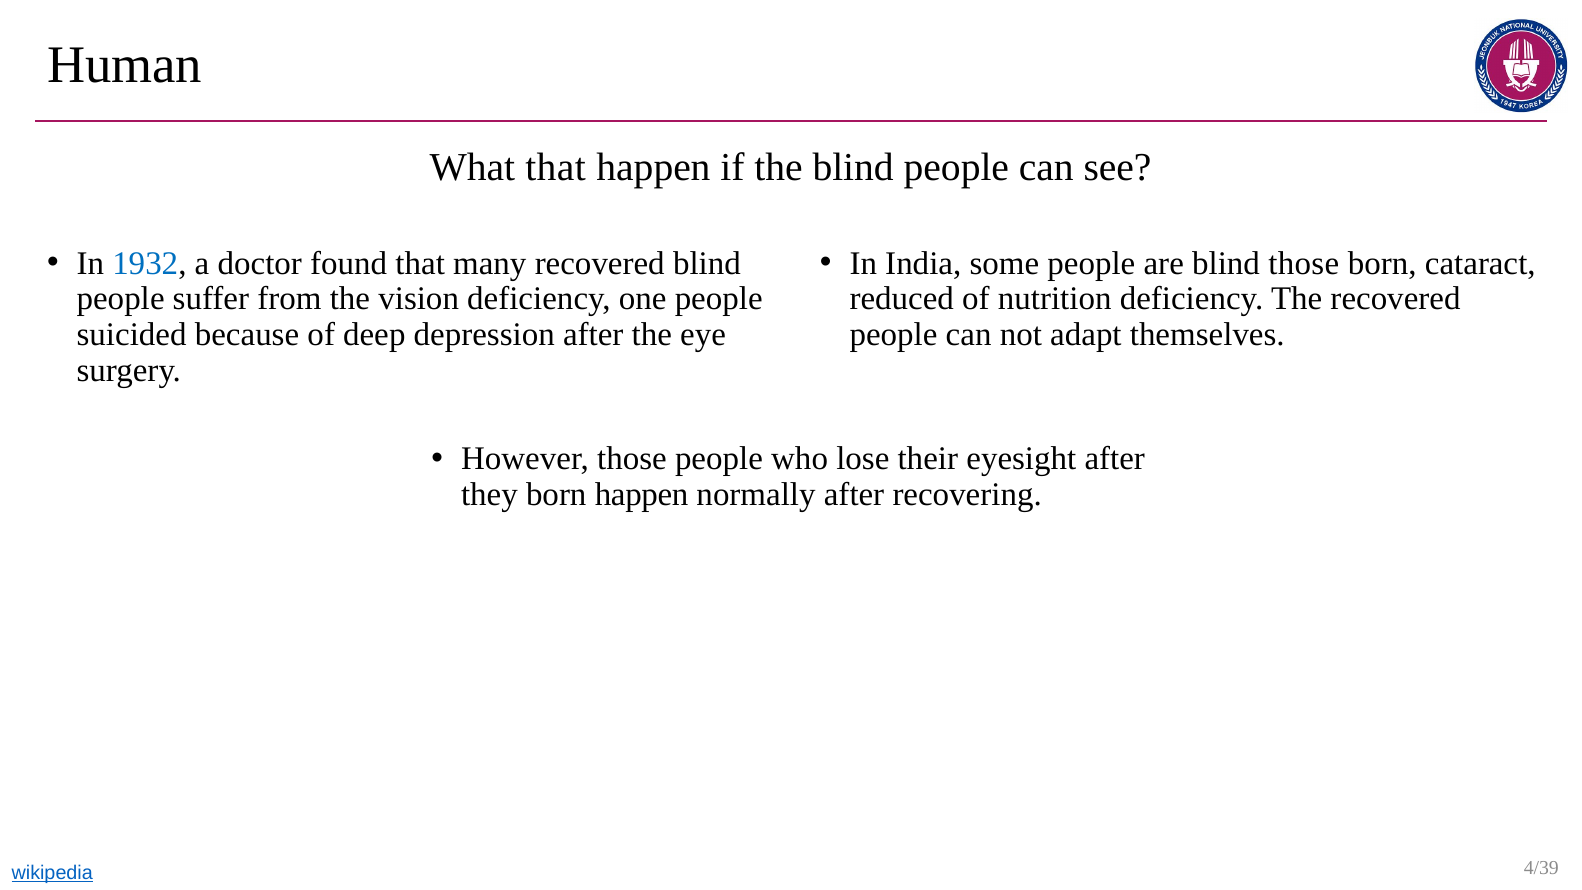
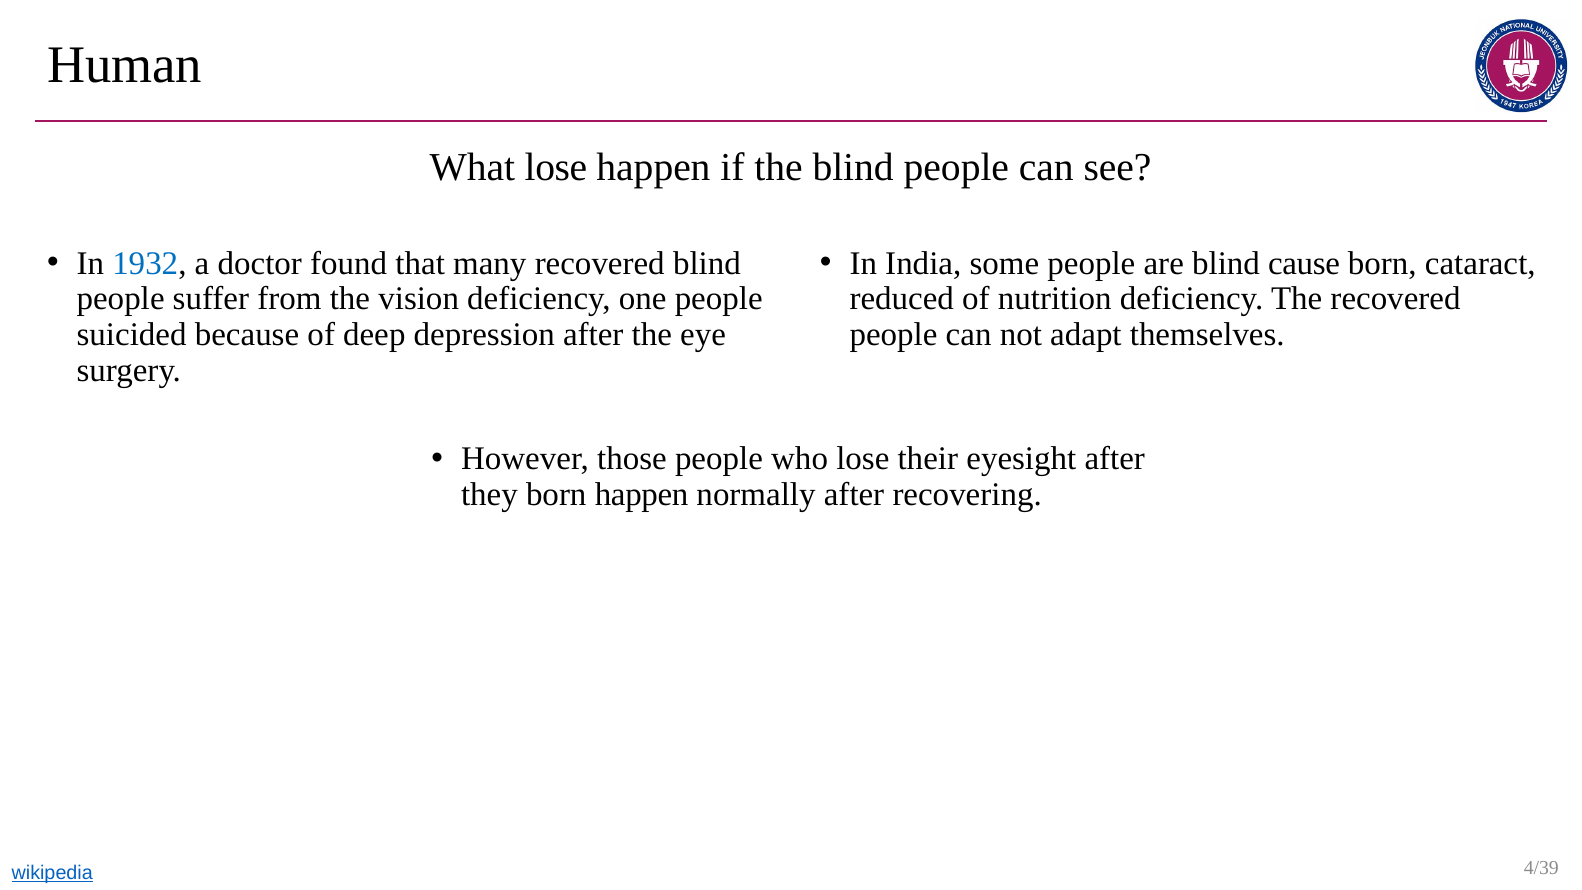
What that: that -> lose
blind those: those -> cause
